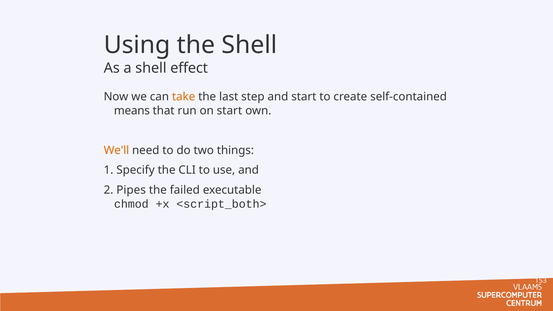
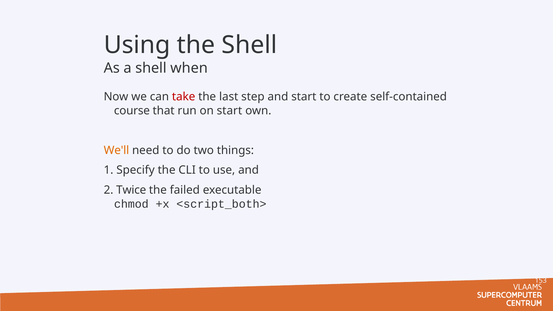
effect: effect -> when
take colour: orange -> red
means: means -> course
Pipes: Pipes -> Twice
